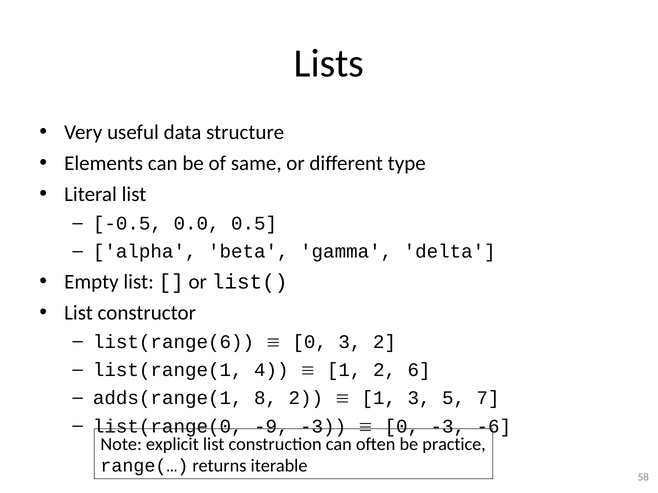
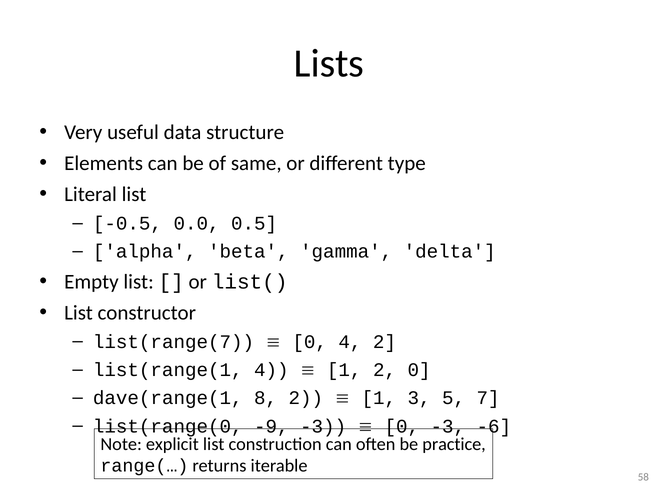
list(range(6: list(range(6 -> list(range(7
0 3: 3 -> 4
2 6: 6 -> 0
adds(range(1: adds(range(1 -> dave(range(1
